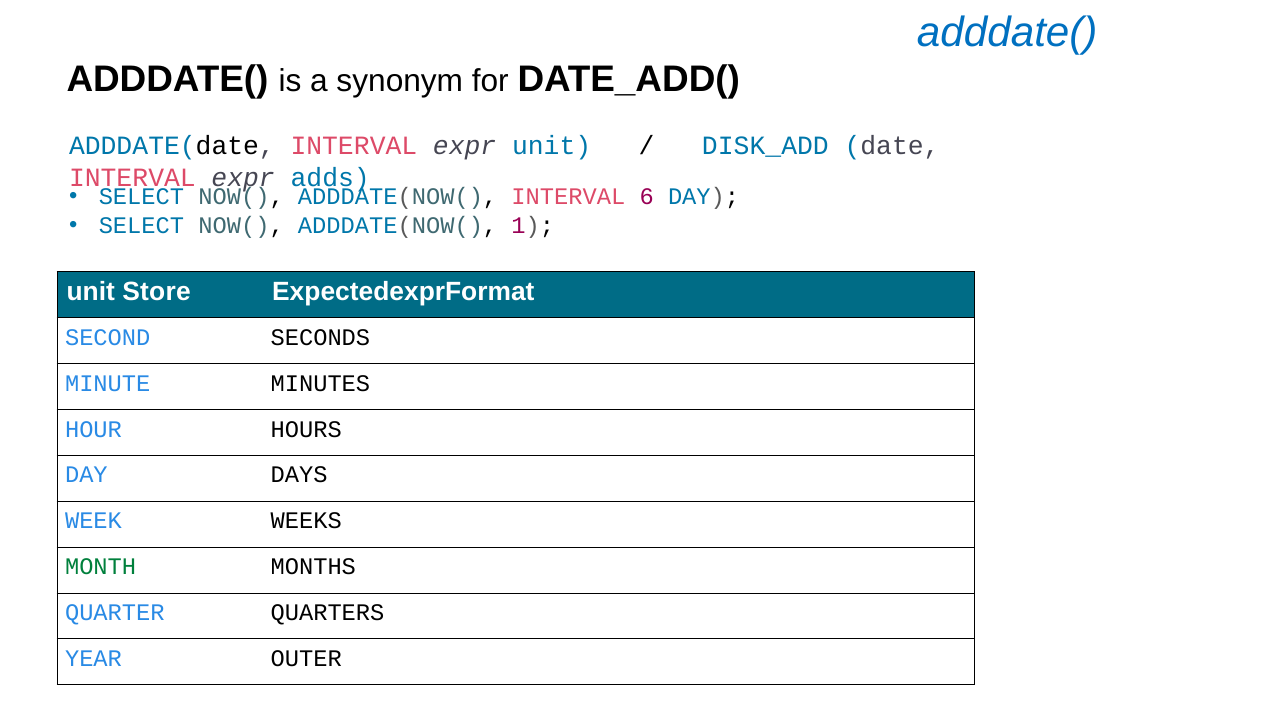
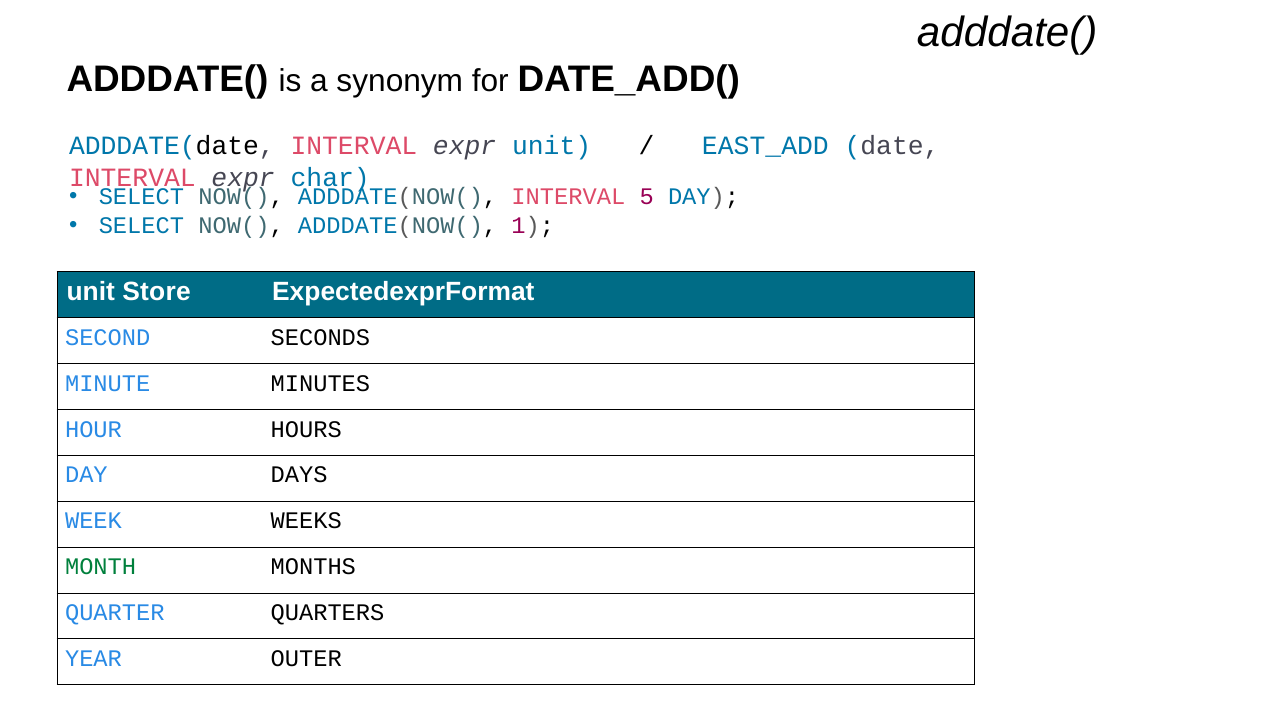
adddate( at (1007, 33) colour: blue -> black
DISK_ADD: DISK_ADD -> EAST_ADD
adds: adds -> char
6: 6 -> 5
